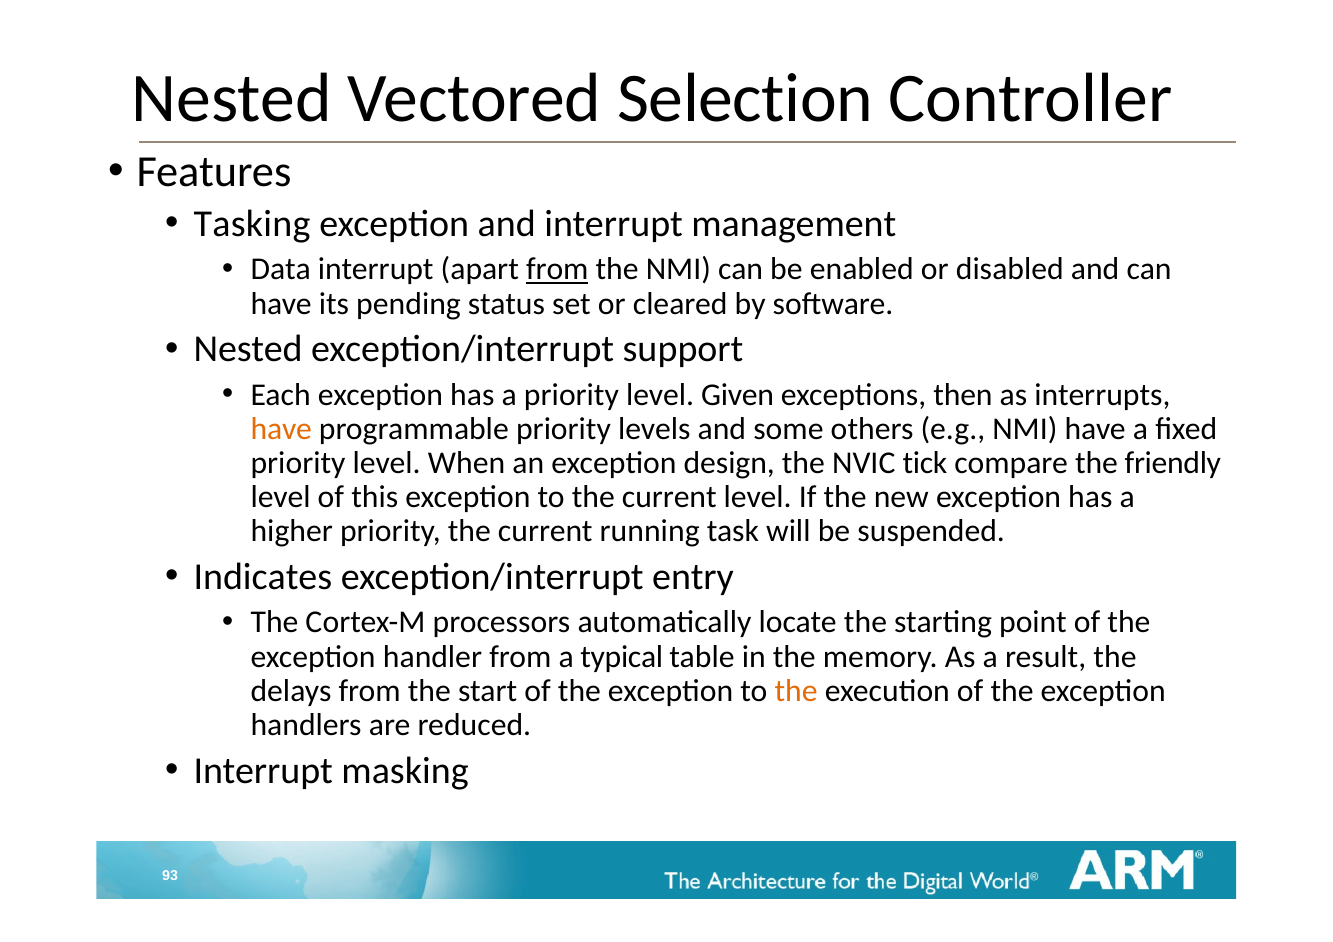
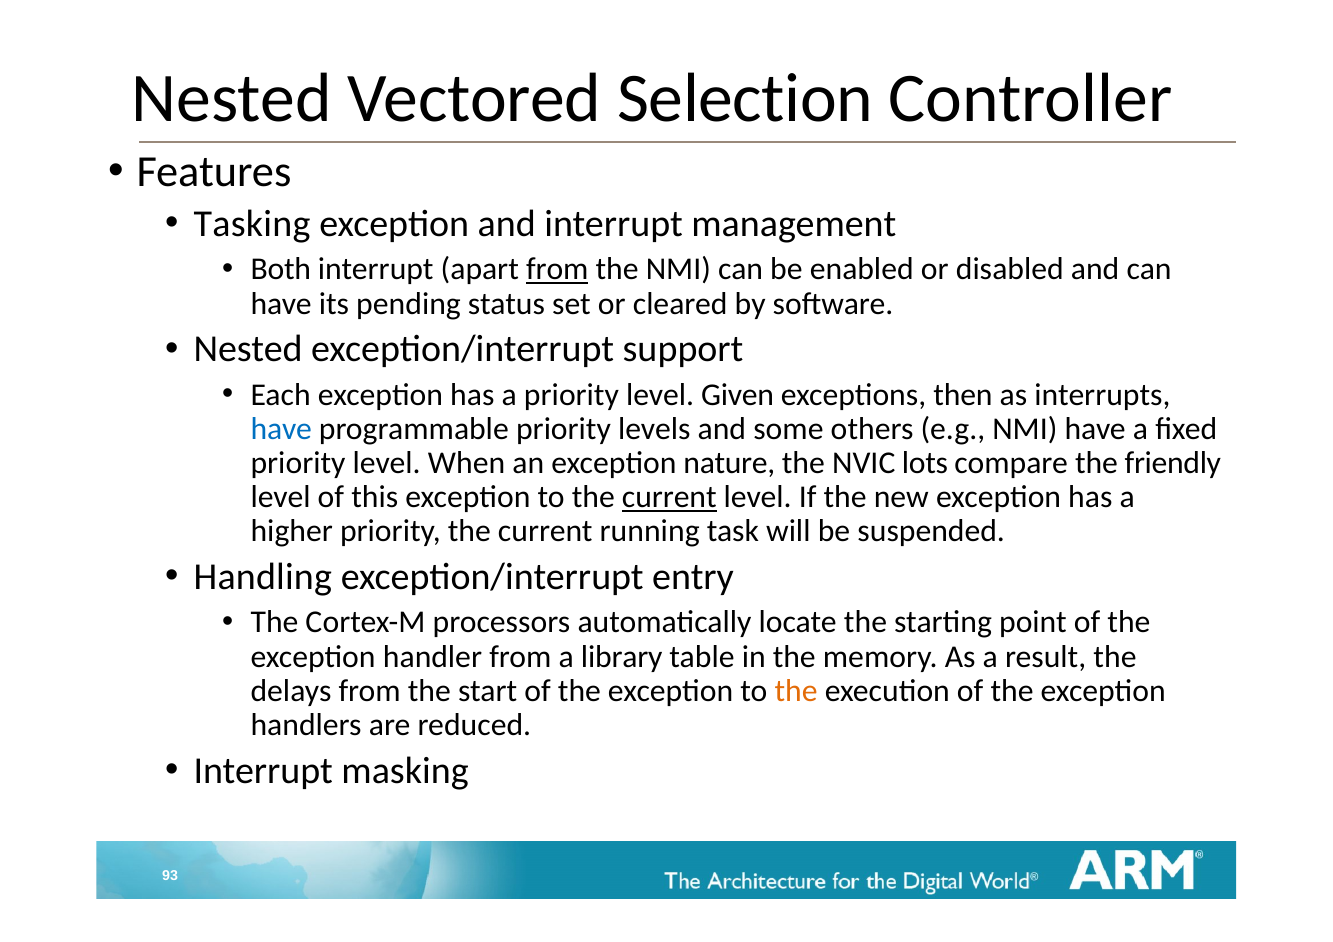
Data: Data -> Both
have at (281, 429) colour: orange -> blue
design: design -> nature
tick: tick -> lots
current at (669, 497) underline: none -> present
Indicates: Indicates -> Handling
typical: typical -> library
